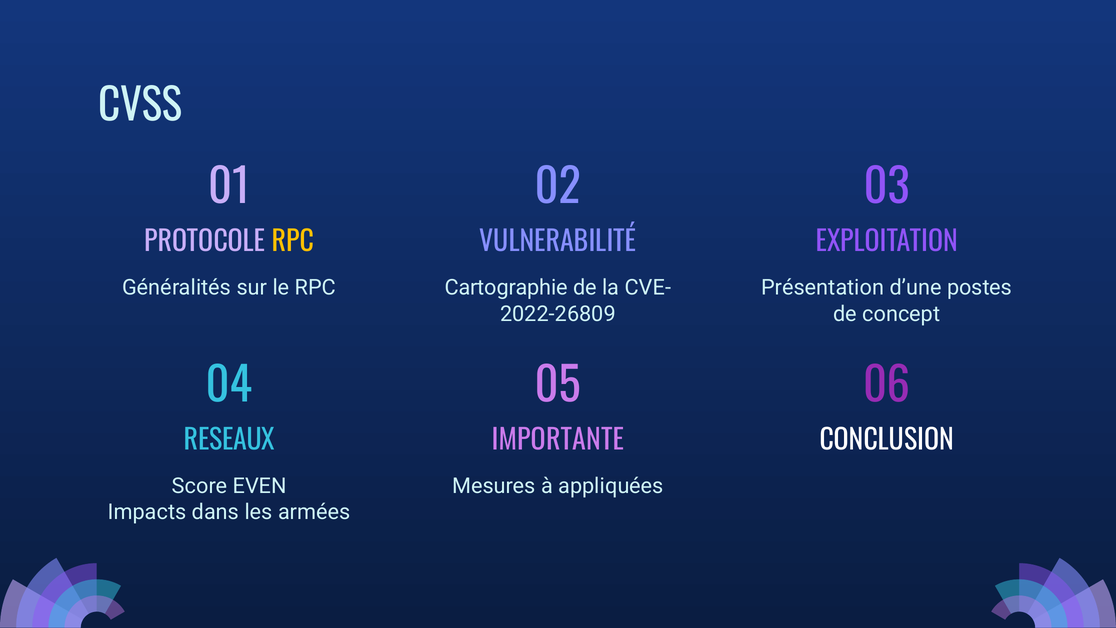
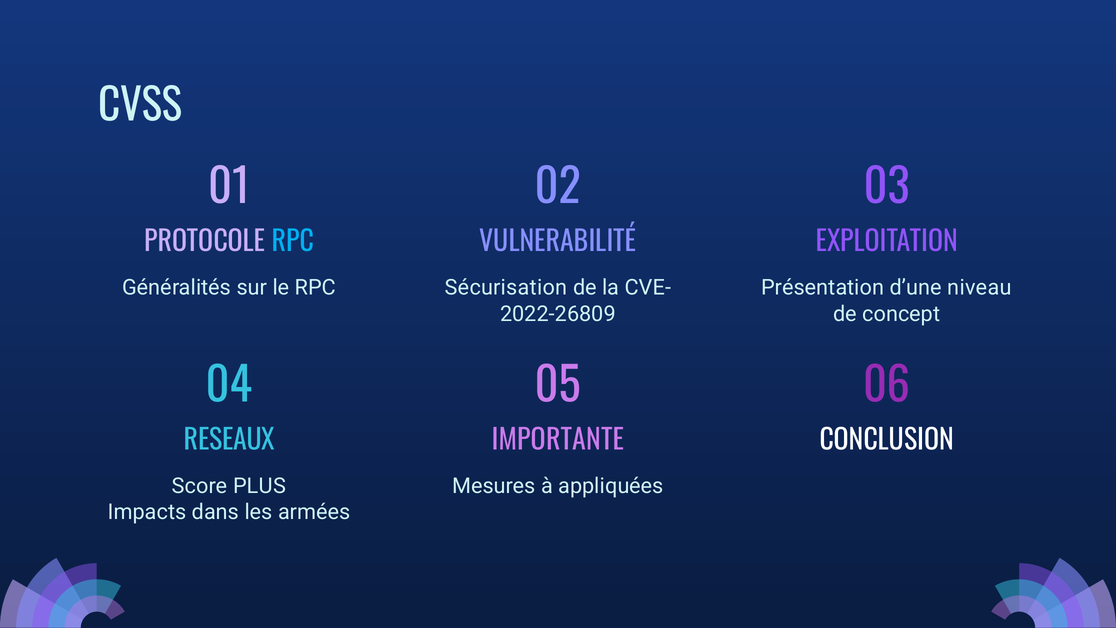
RPC at (293, 242) colour: yellow -> light blue
Cartographie: Cartographie -> Sécurisation
postes: postes -> niveau
EVEN: EVEN -> PLUS
